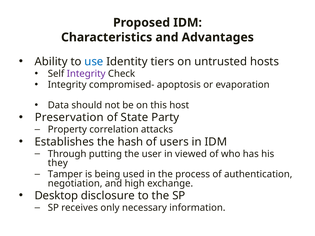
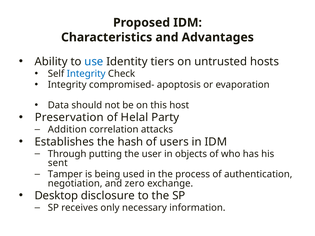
Integrity at (86, 74) colour: purple -> blue
State: State -> Helal
Property: Property -> Addition
viewed: viewed -> objects
they: they -> sent
high: high -> zero
